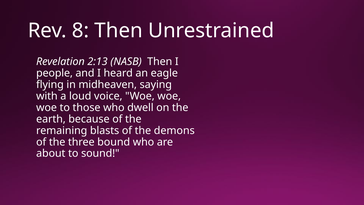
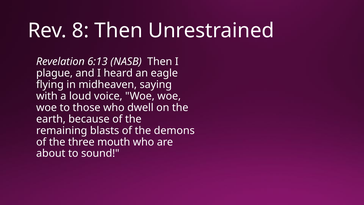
2:13: 2:13 -> 6:13
people: people -> plague
bound: bound -> mouth
